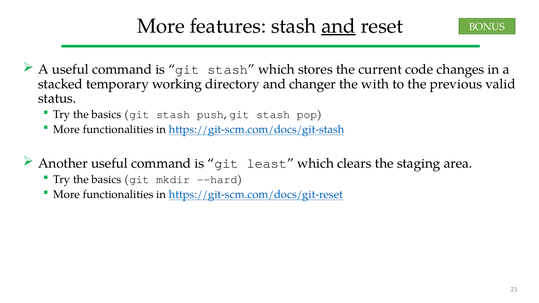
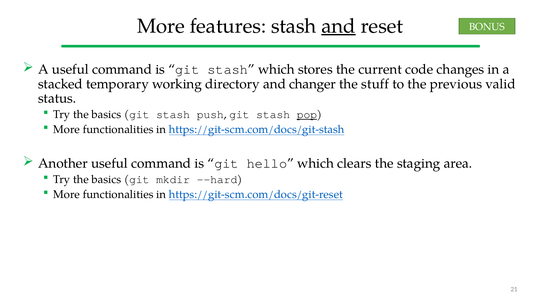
with: with -> stuff
pop underline: none -> present
least: least -> hello
